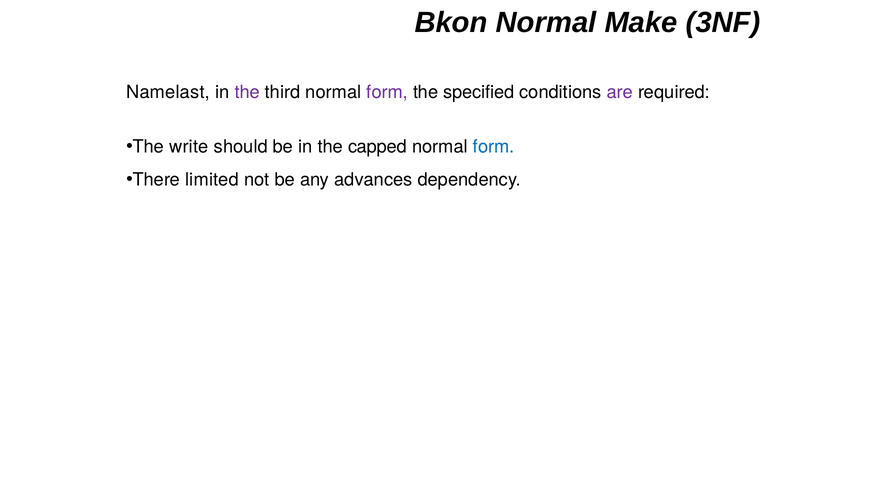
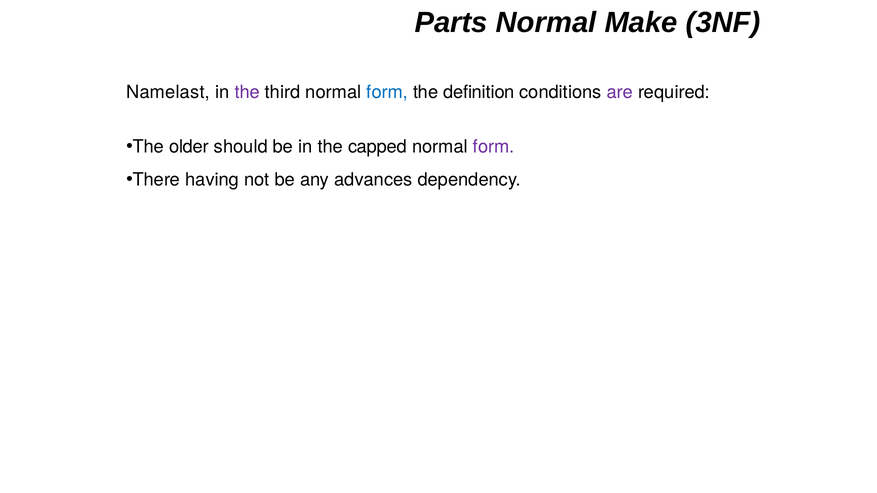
Bkon: Bkon -> Parts
form at (387, 92) colour: purple -> blue
specified: specified -> definition
write: write -> older
form at (494, 147) colour: blue -> purple
limited: limited -> having
